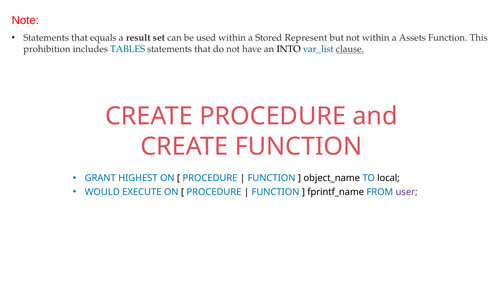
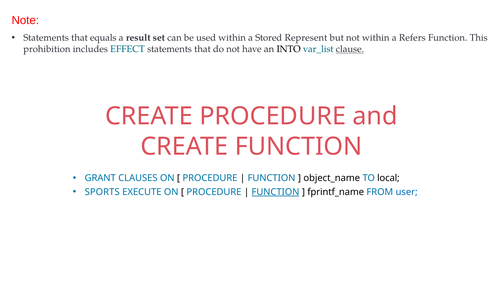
Assets: Assets -> Refers
TABLES: TABLES -> EFFECT
HIGHEST: HIGHEST -> CLAUSES
WOULD: WOULD -> SPORTS
FUNCTION at (275, 192) underline: none -> present
user colour: purple -> blue
